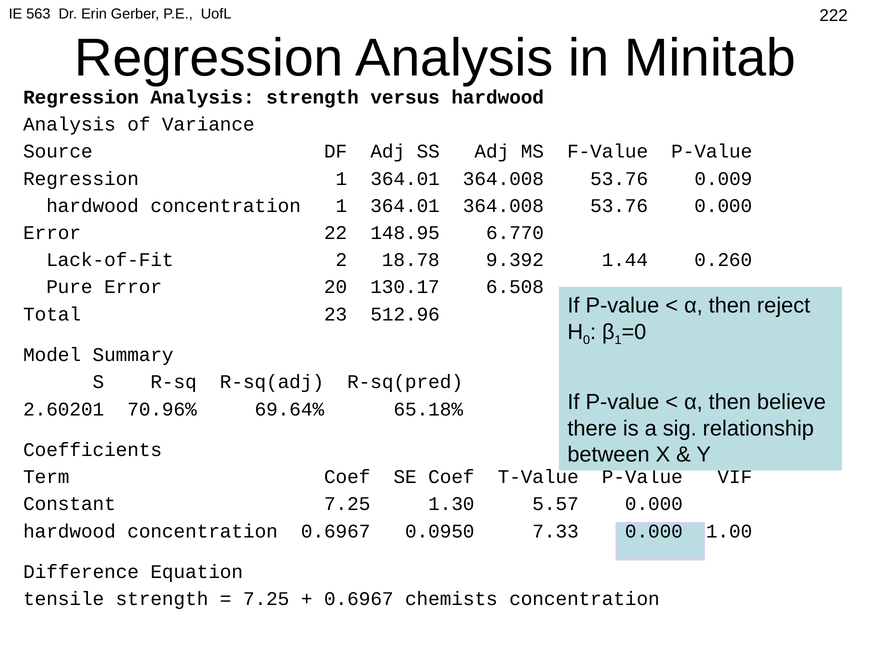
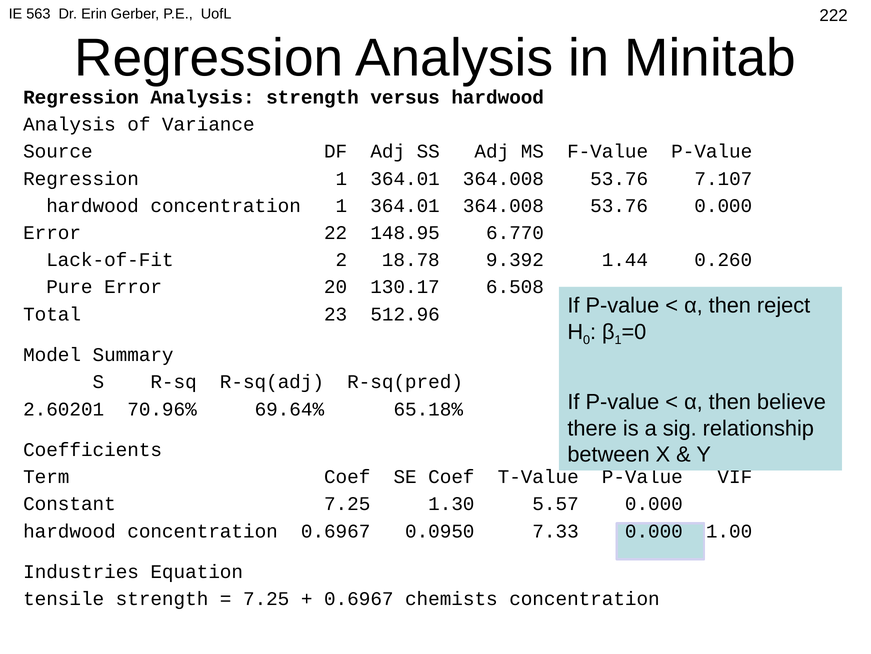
0.009: 0.009 -> 7.107
Difference: Difference -> Industries
